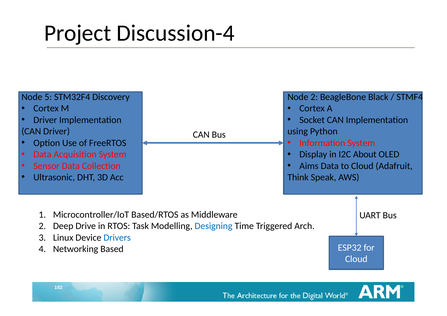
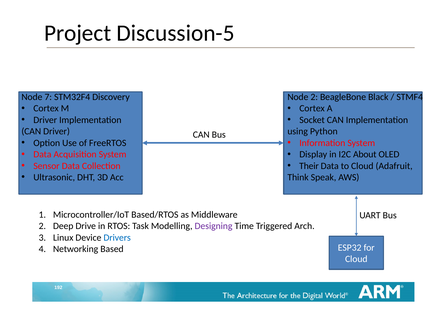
Discussion-4: Discussion-4 -> Discussion-5
5: 5 -> 7
Aims: Aims -> Their
Designing colour: blue -> purple
